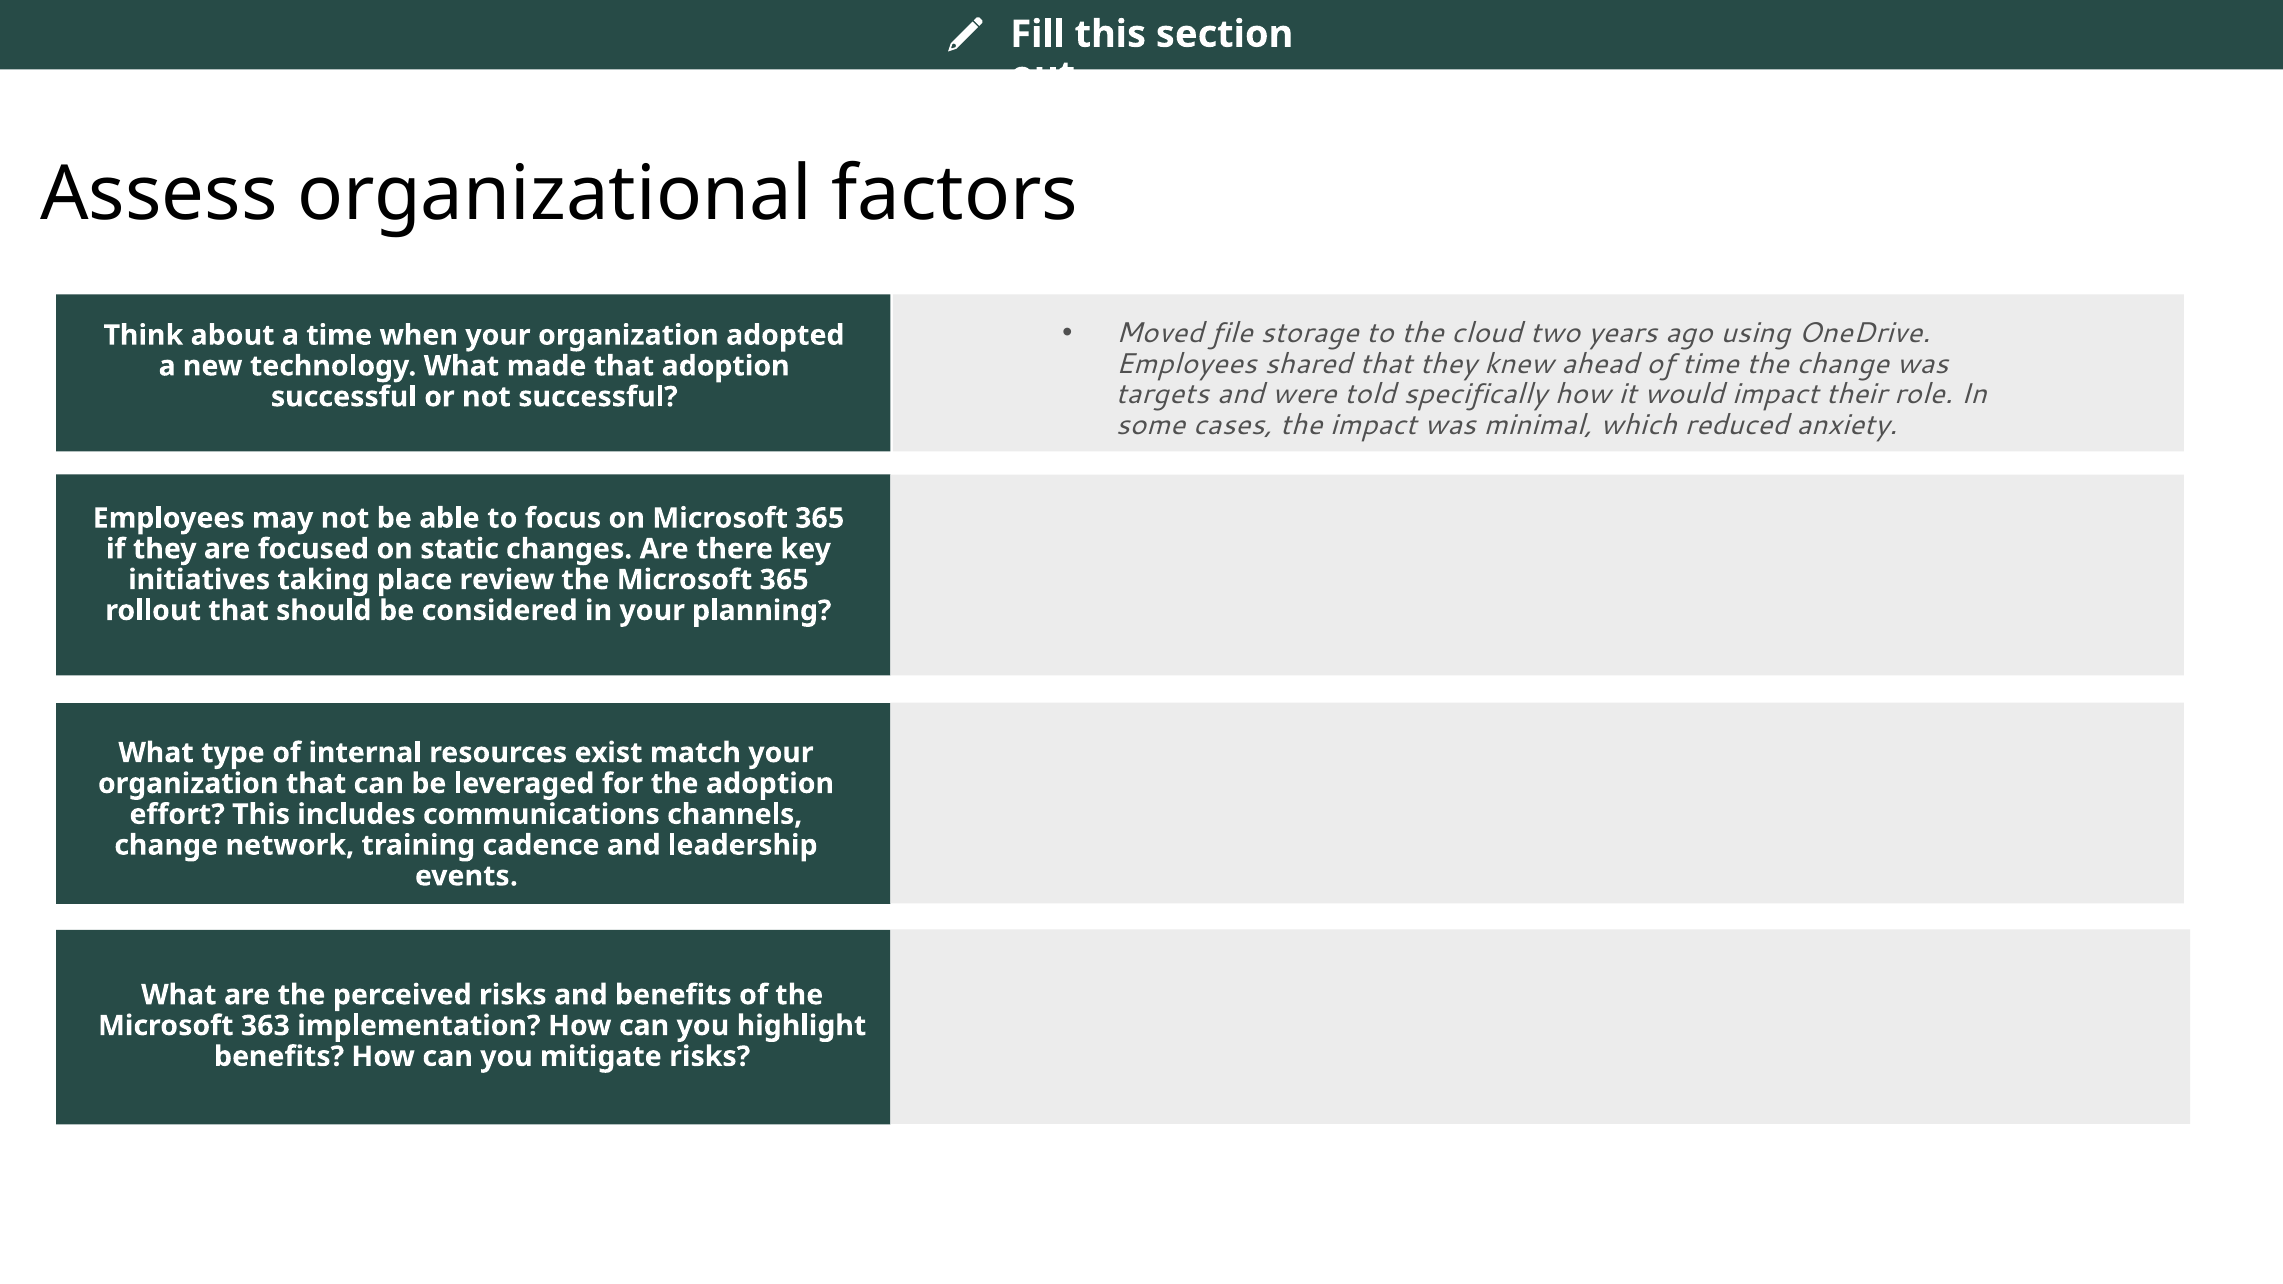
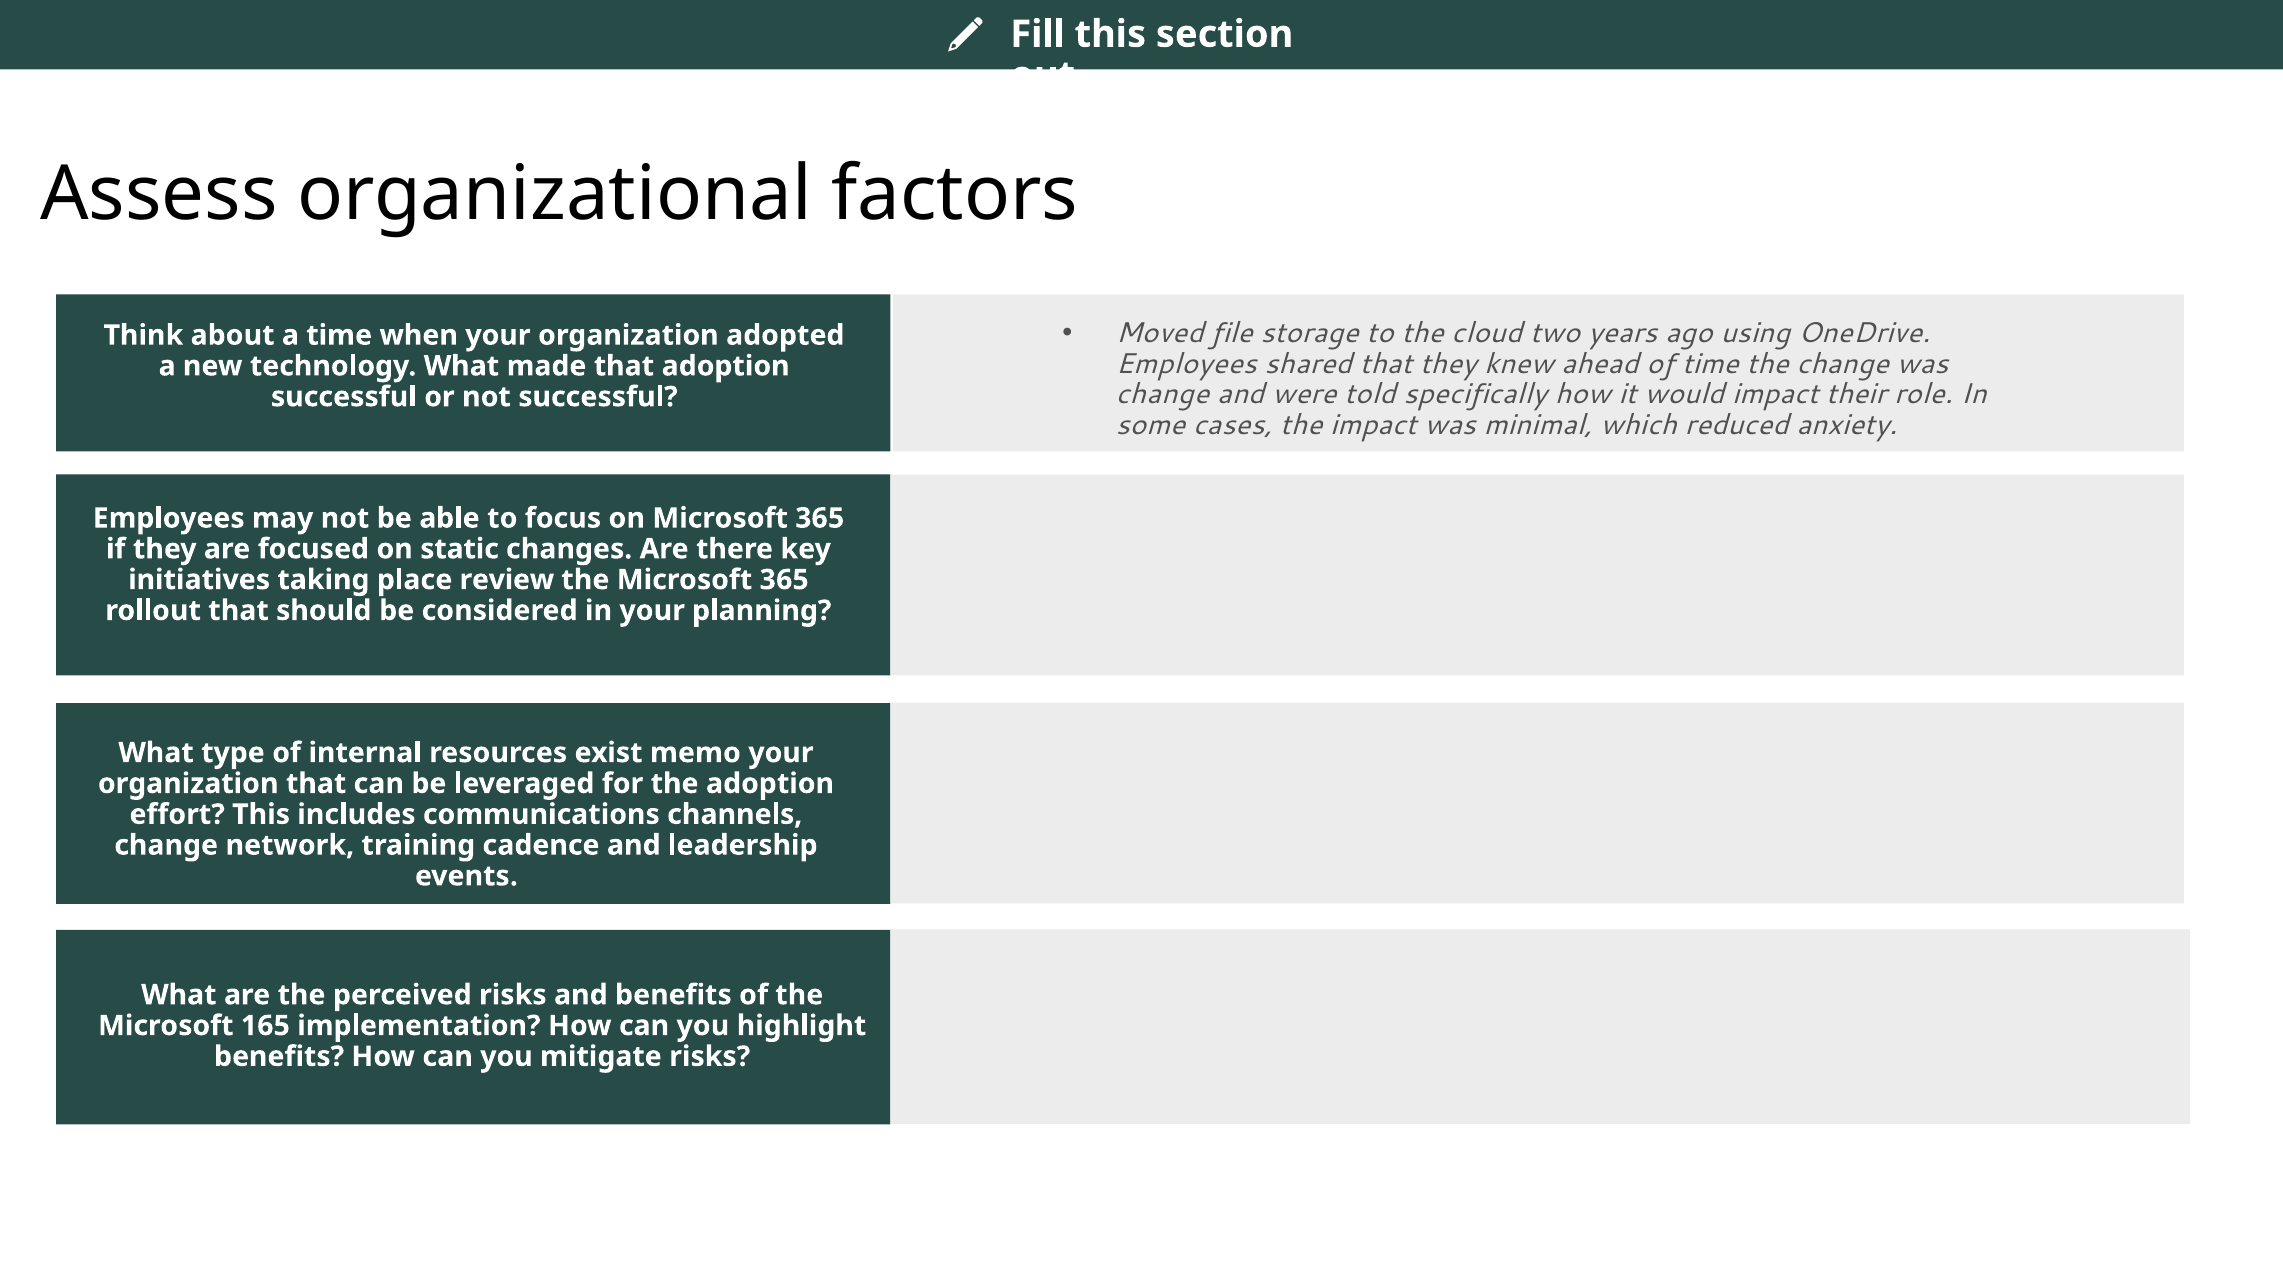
targets at (1163, 395): targets -> change
match: match -> memo
363: 363 -> 165
